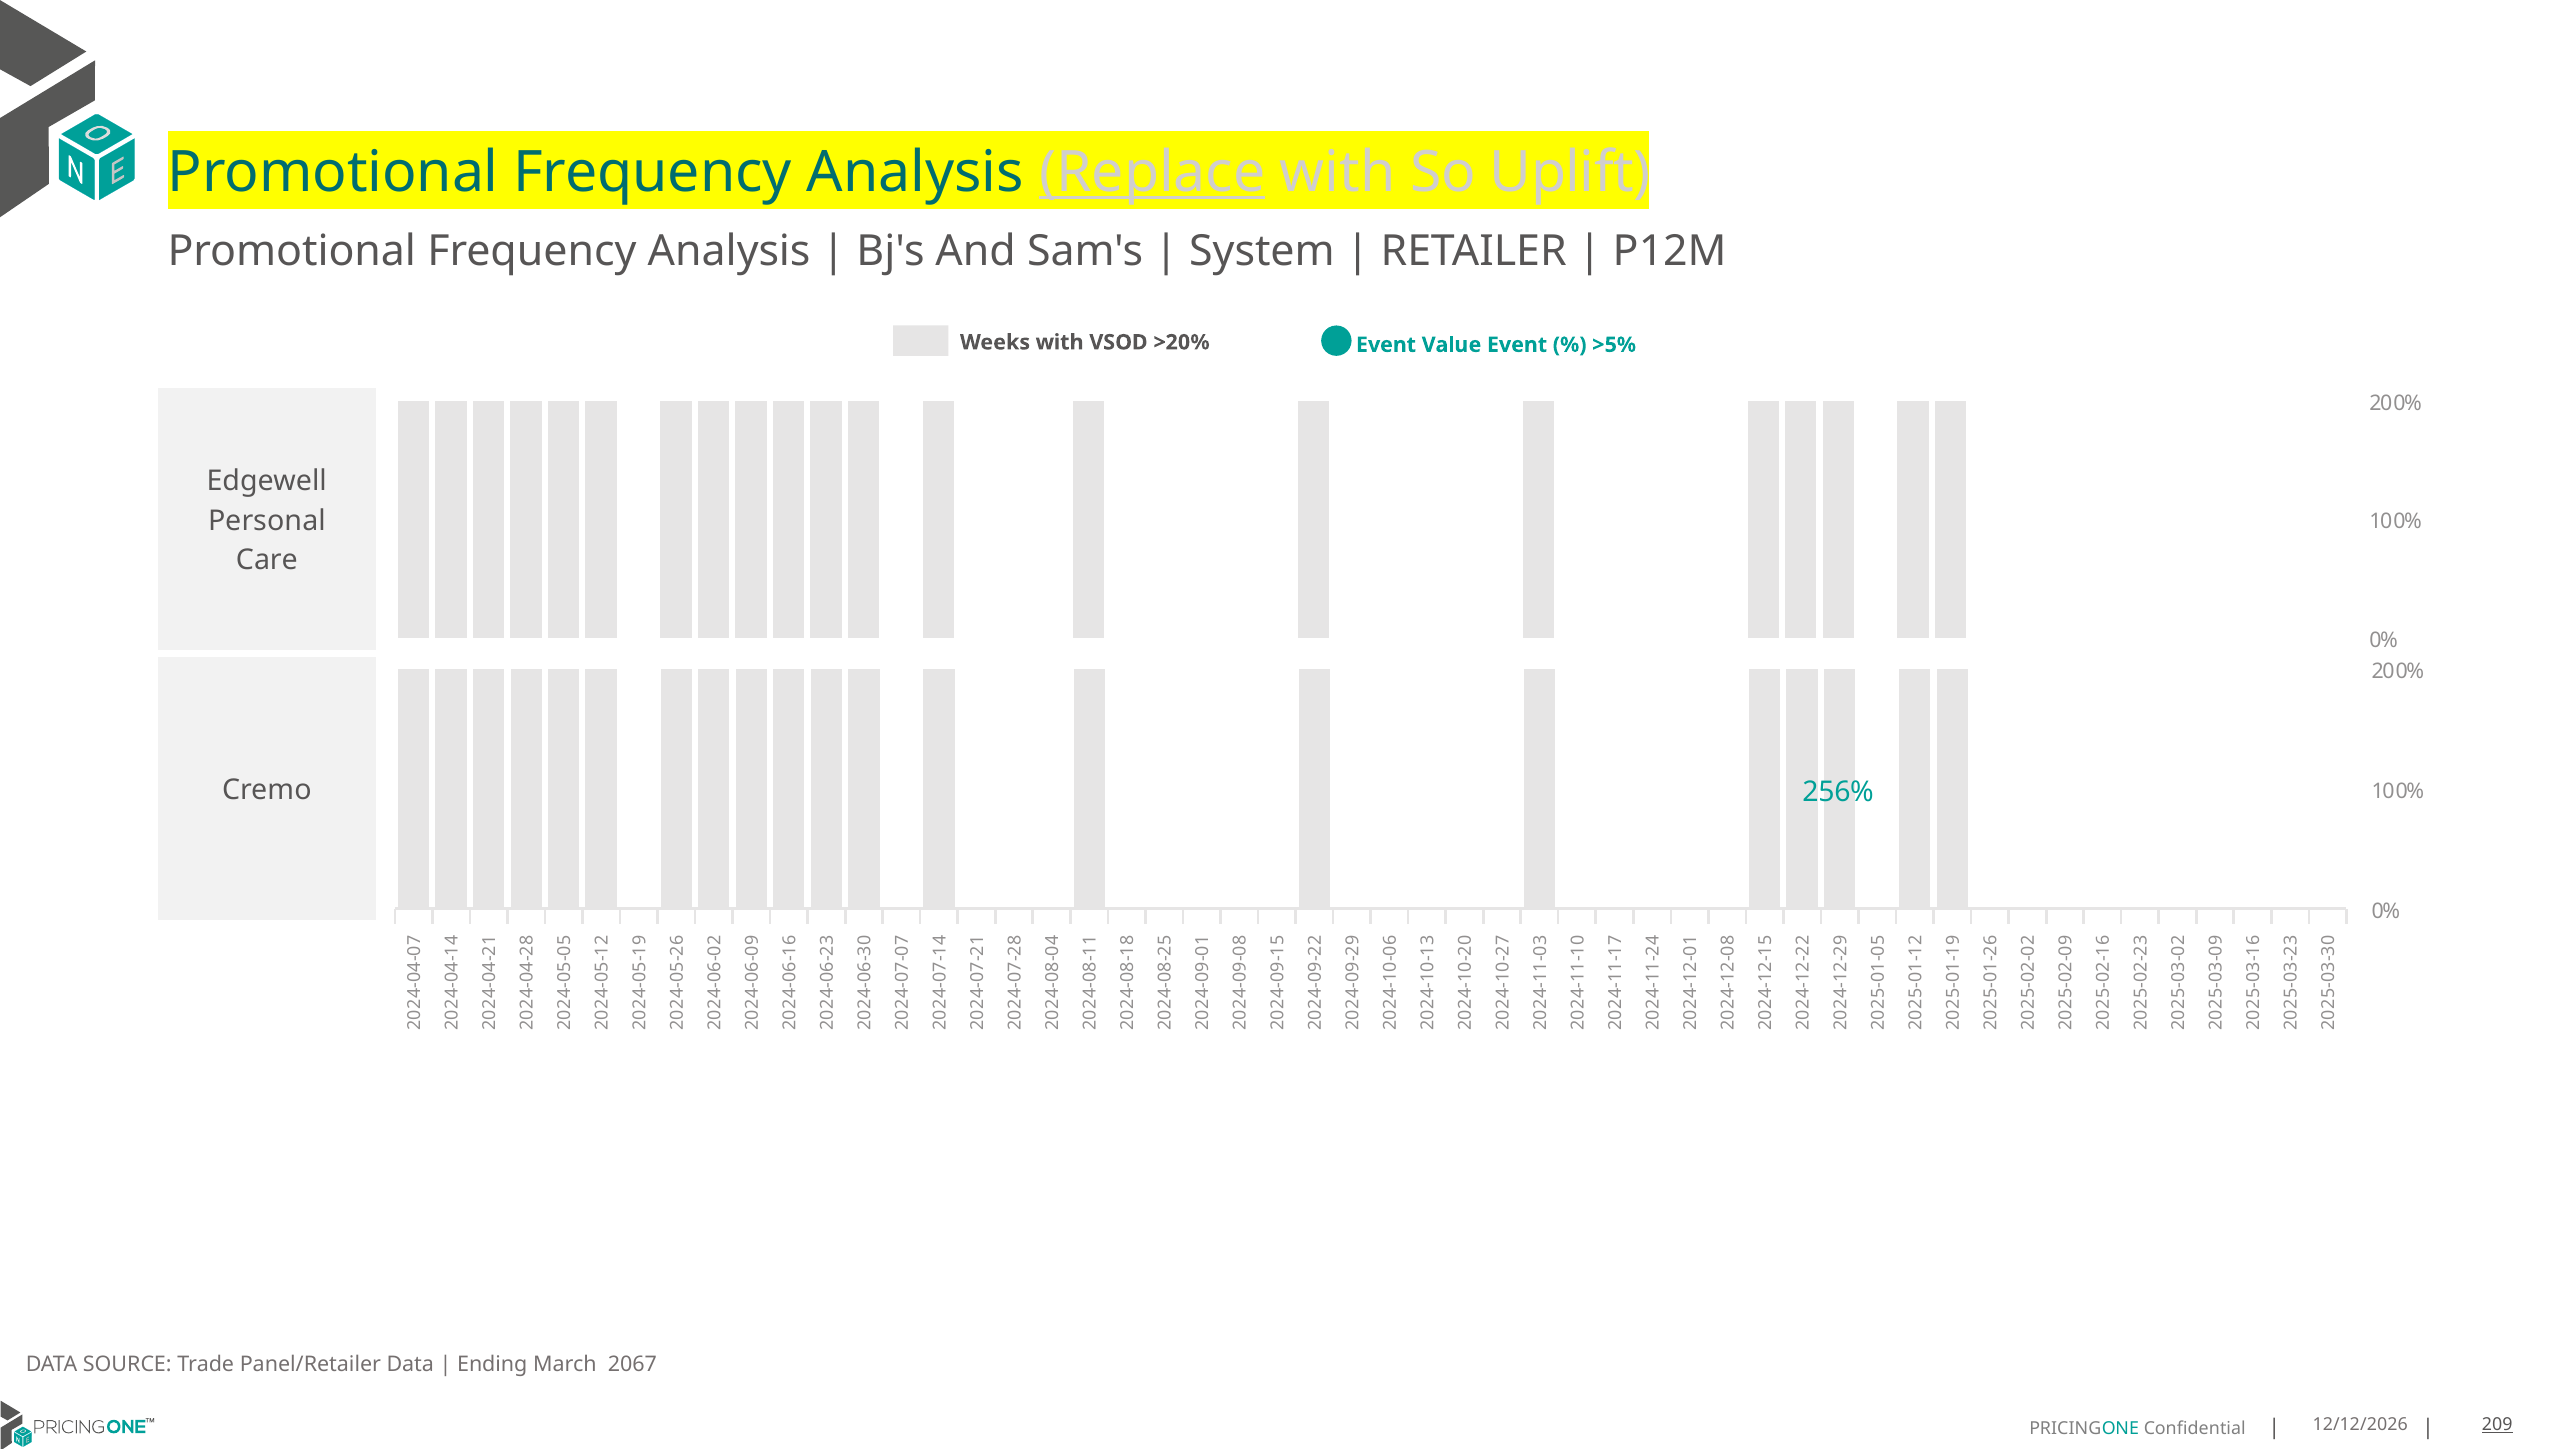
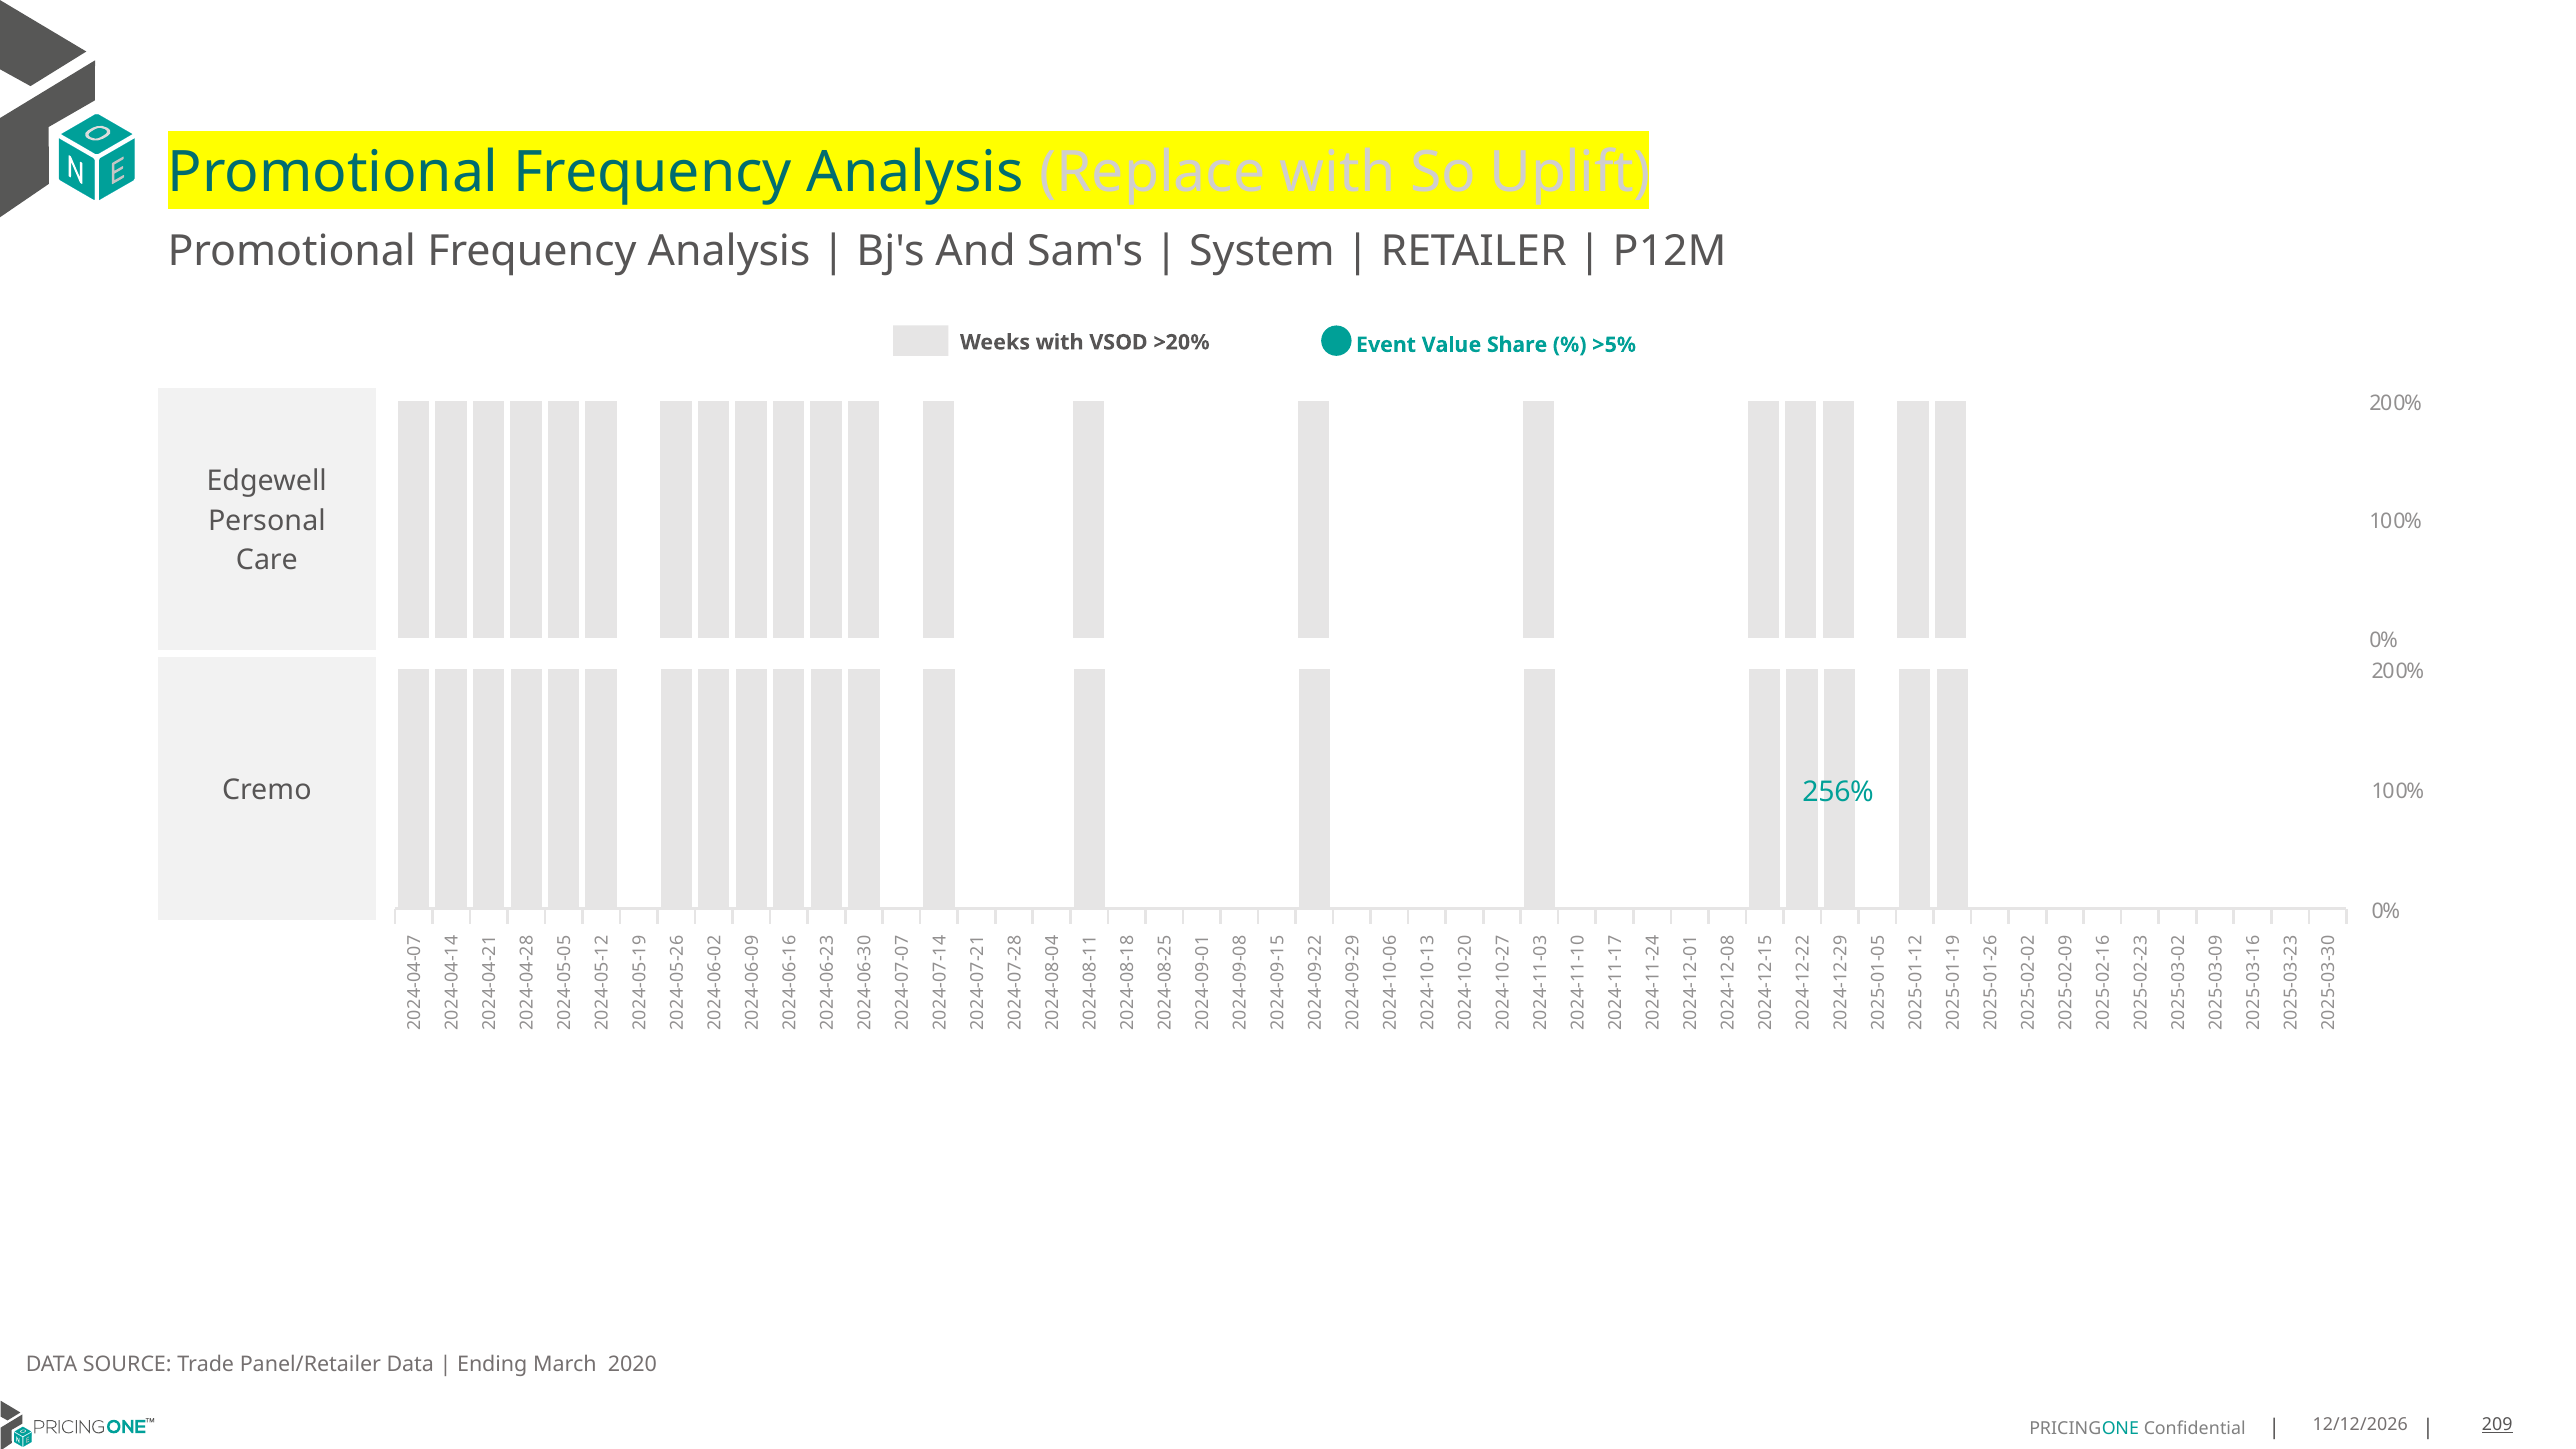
Replace underline: present -> none
Value Event: Event -> Share
2067: 2067 -> 2020
